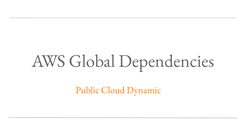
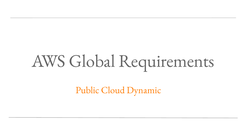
Dependencies: Dependencies -> Requirements
